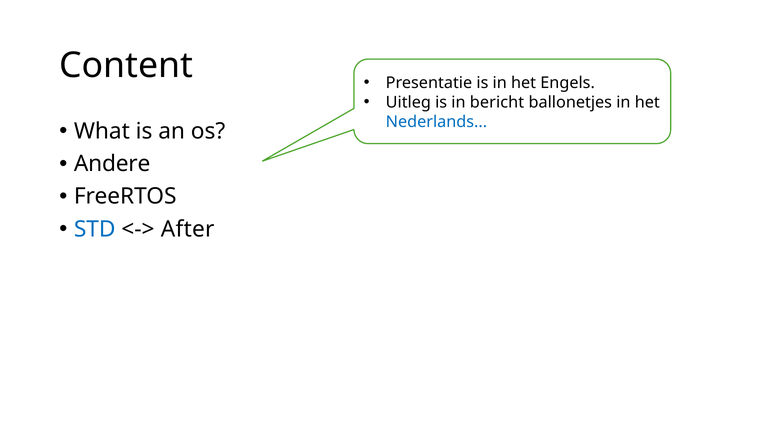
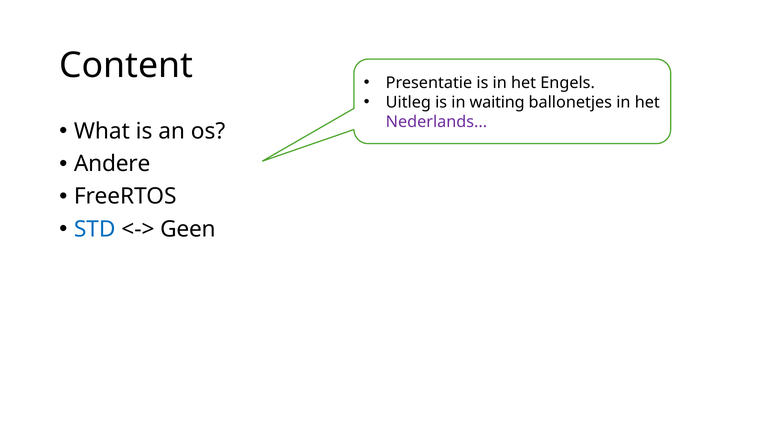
bericht: bericht -> waiting
Nederlands colour: blue -> purple
After: After -> Geen
